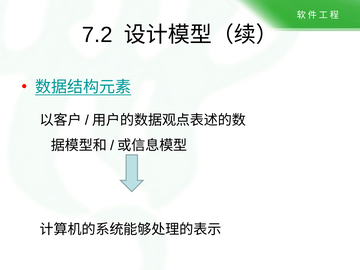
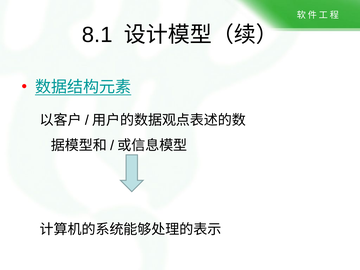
7.2: 7.2 -> 8.1
